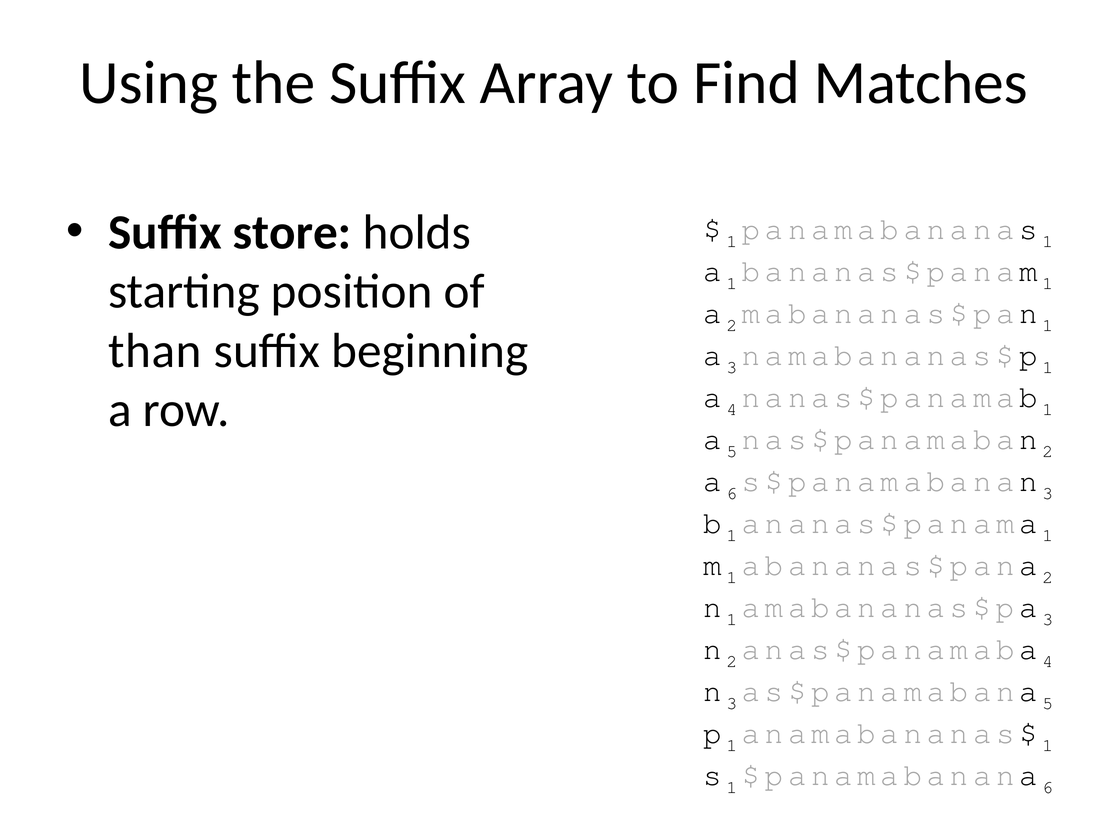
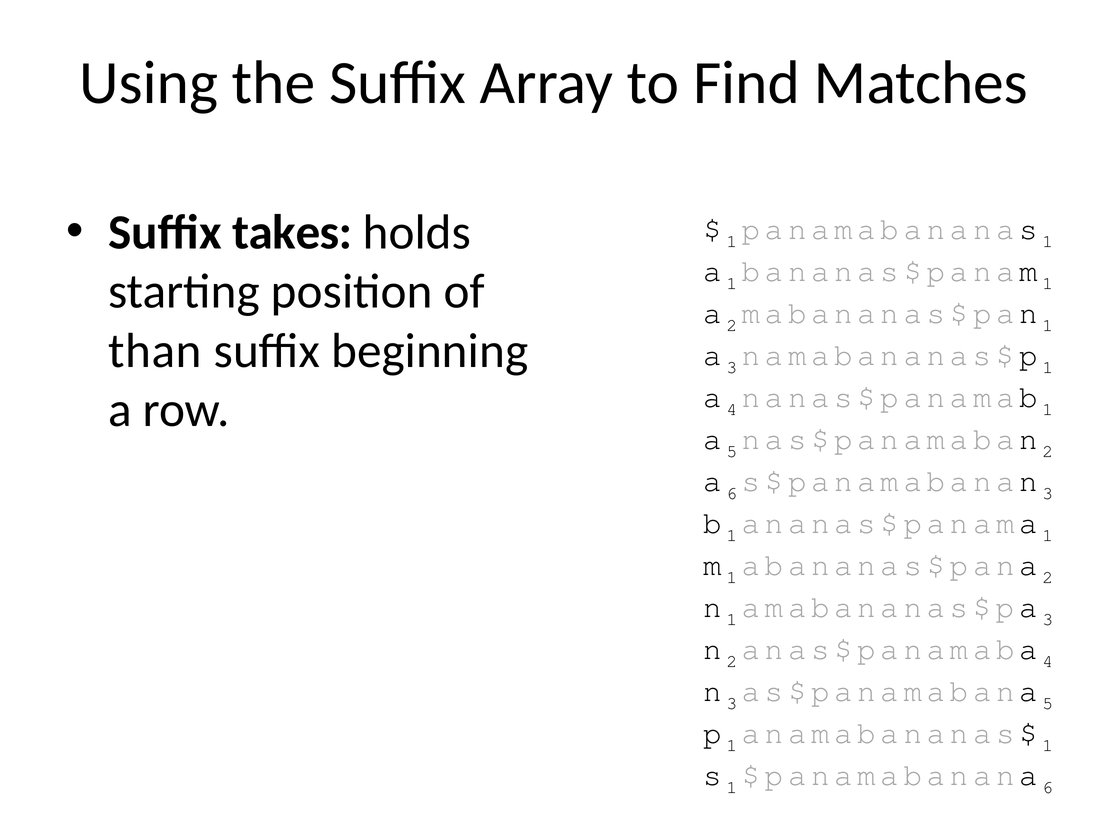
store: store -> takes
